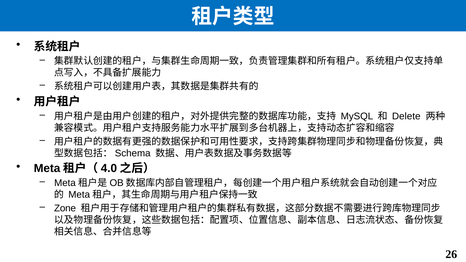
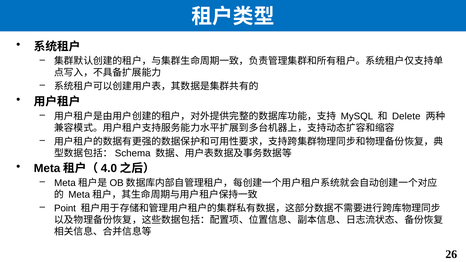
Zone: Zone -> Point
